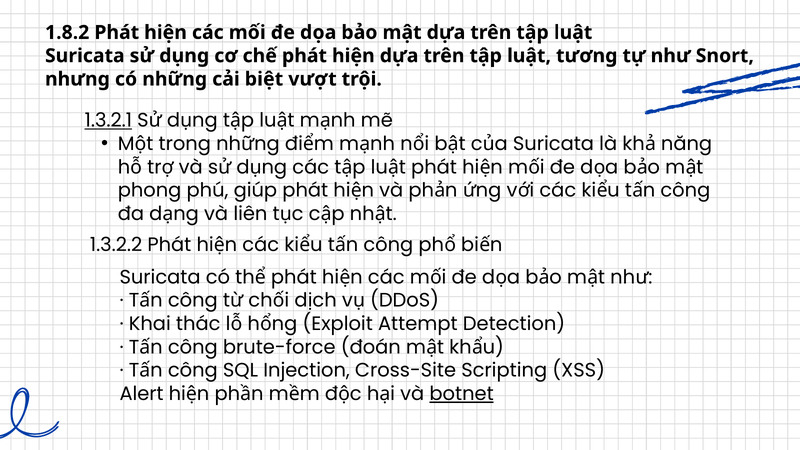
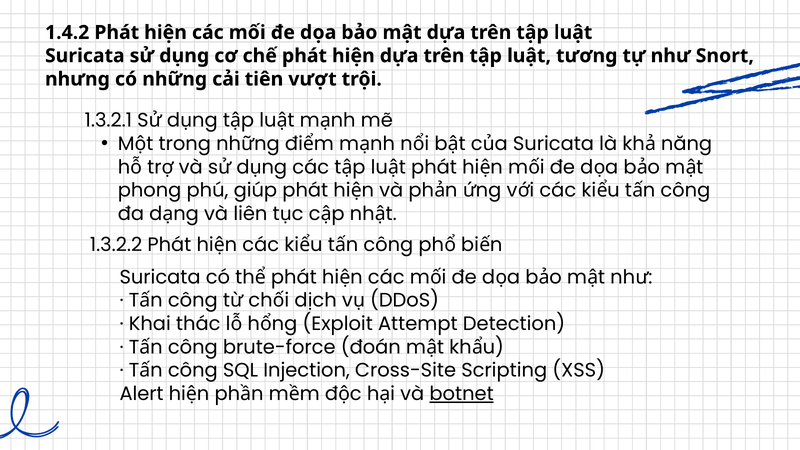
1.8.2: 1.8.2 -> 1.4.2
biệt: biệt -> tiên
1.3.2.1 underline: present -> none
